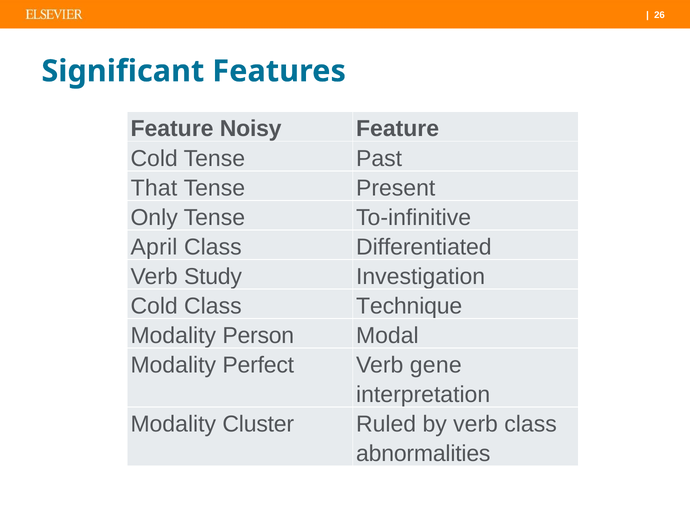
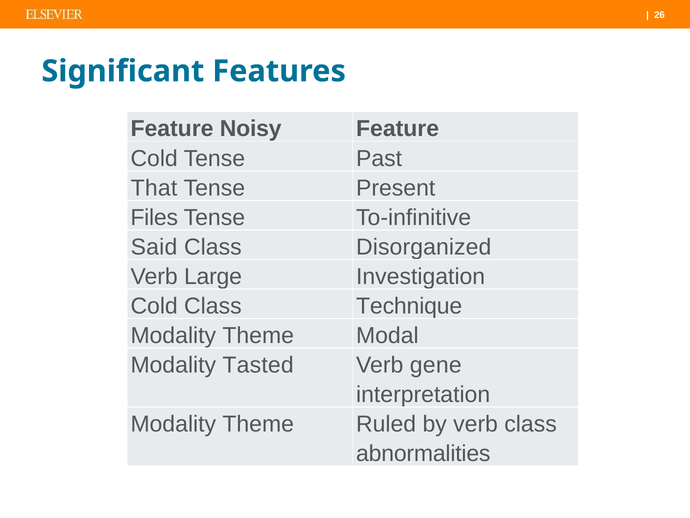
Only: Only -> Files
April: April -> Said
Differentiated: Differentiated -> Disorganized
Study: Study -> Large
Person at (258, 335): Person -> Theme
Perfect: Perfect -> Tasted
Cluster at (258, 424): Cluster -> Theme
